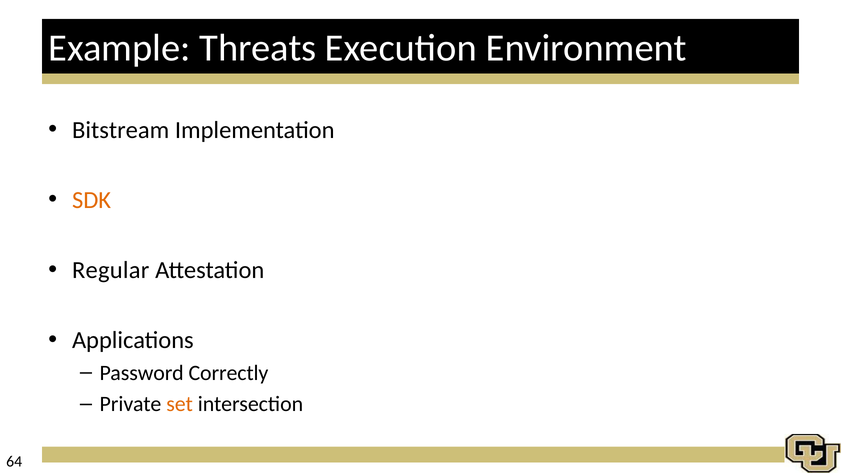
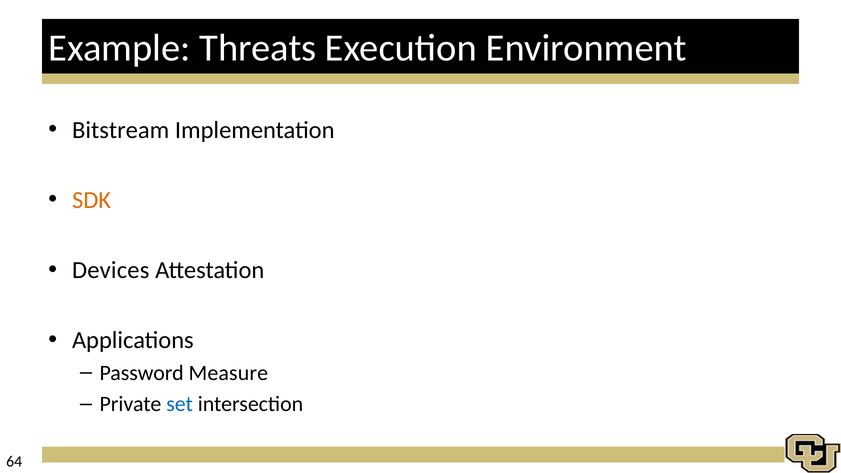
Regular: Regular -> Devices
Correctly: Correctly -> Measure
set colour: orange -> blue
